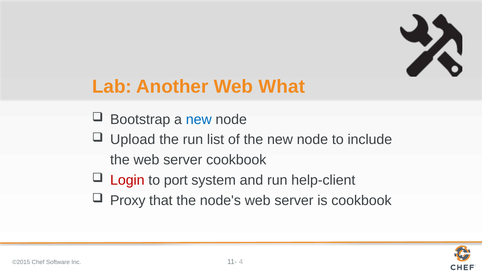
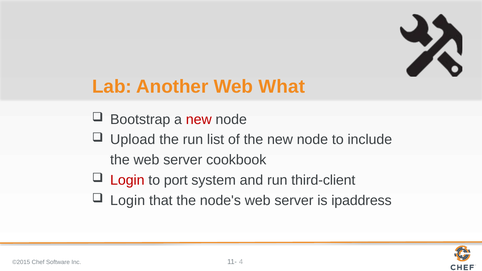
new at (199, 119) colour: blue -> red
help-client: help-client -> third-client
Proxy at (128, 200): Proxy -> Login
is cookbook: cookbook -> ipaddress
